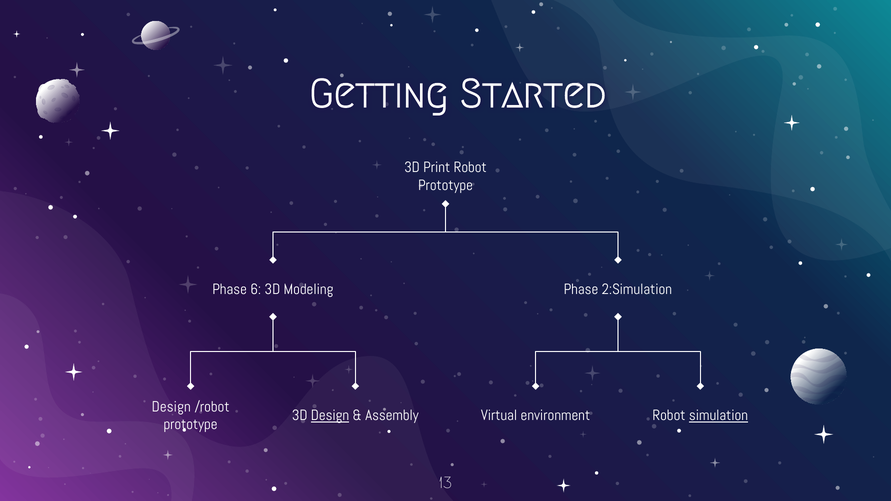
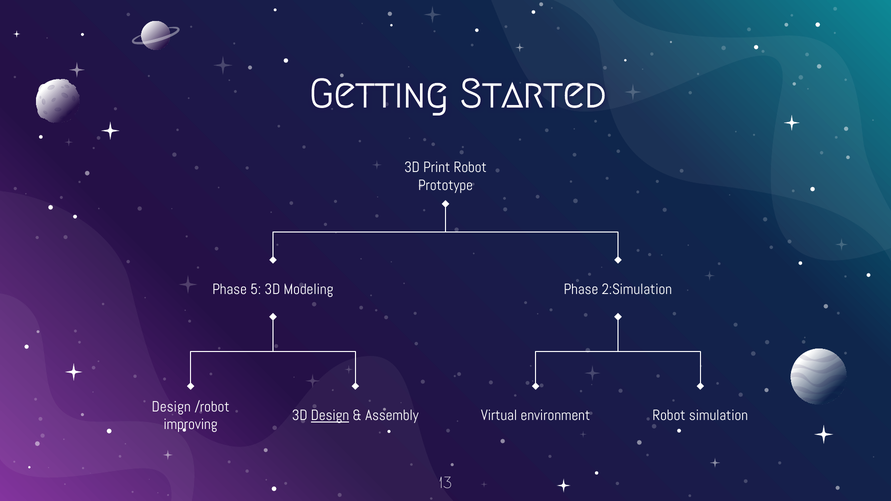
6: 6 -> 5
simulation underline: present -> none
prototype at (191, 425): prototype -> improving
